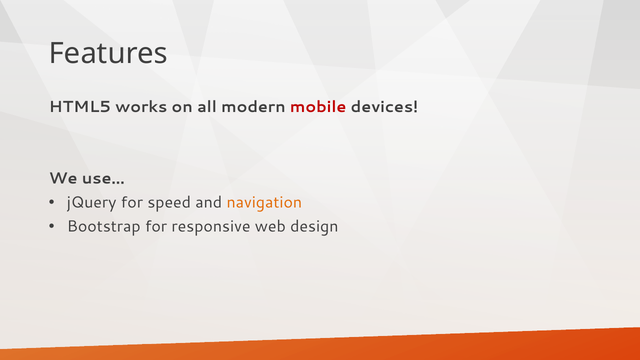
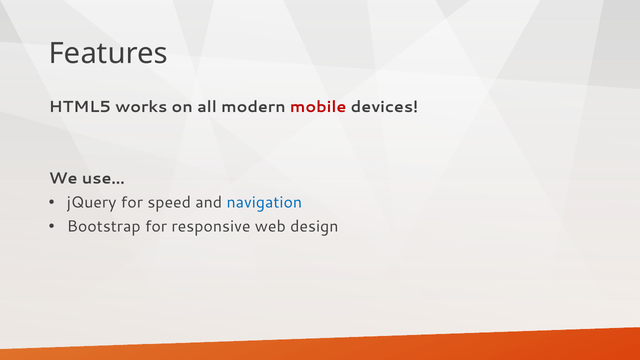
navigation colour: orange -> blue
